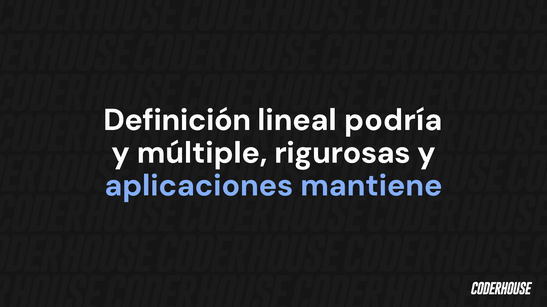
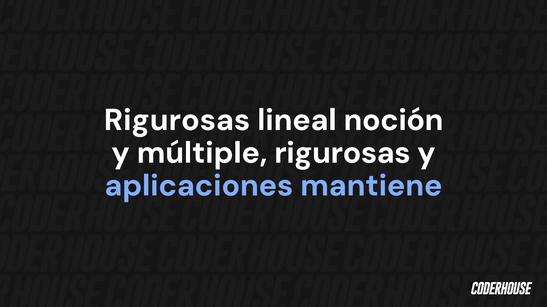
Definición at (177, 120): Definición -> Rigurosas
podría: podría -> noción
